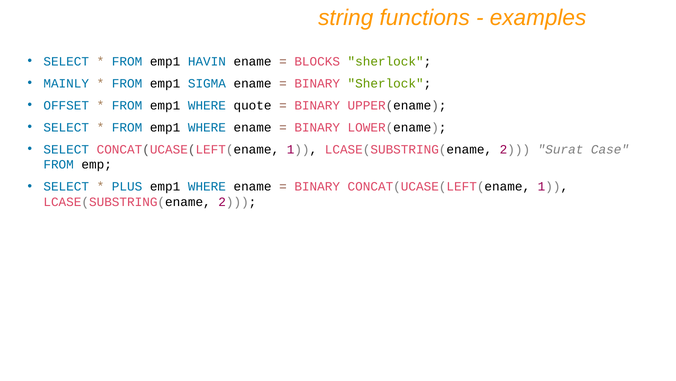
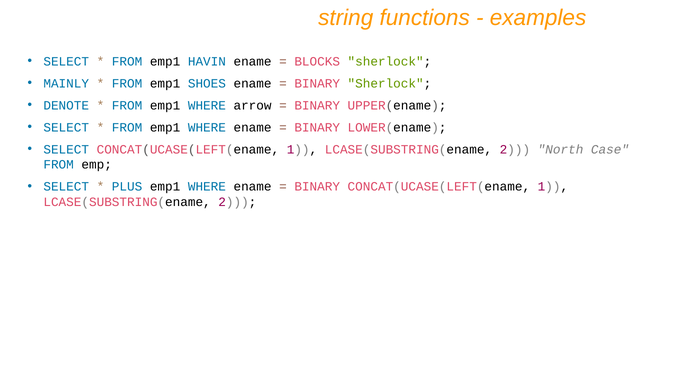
SIGMA: SIGMA -> SHOES
OFFSET: OFFSET -> DENOTE
quote: quote -> arrow
Surat: Surat -> North
